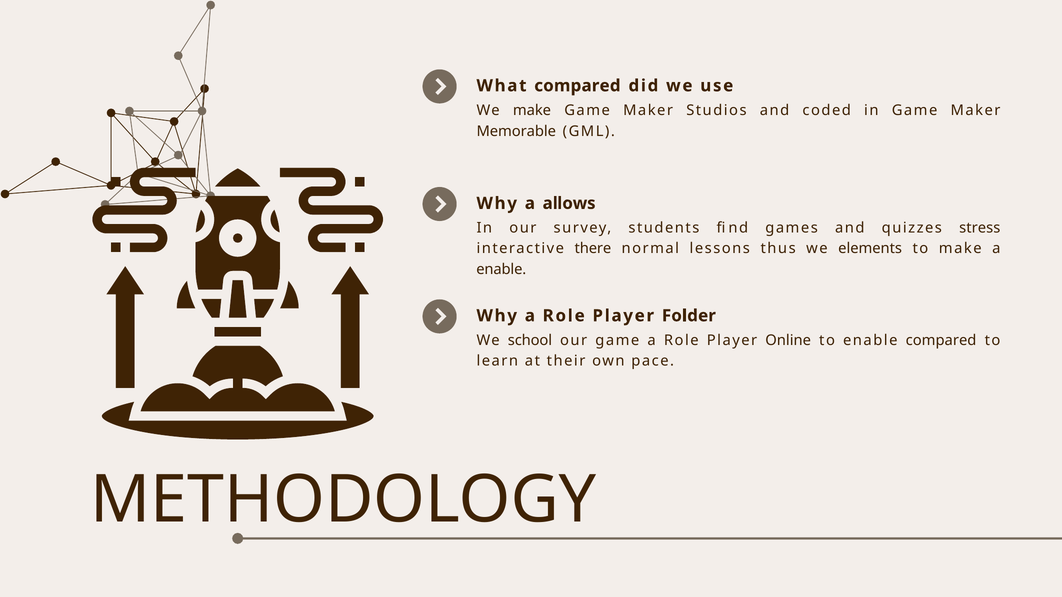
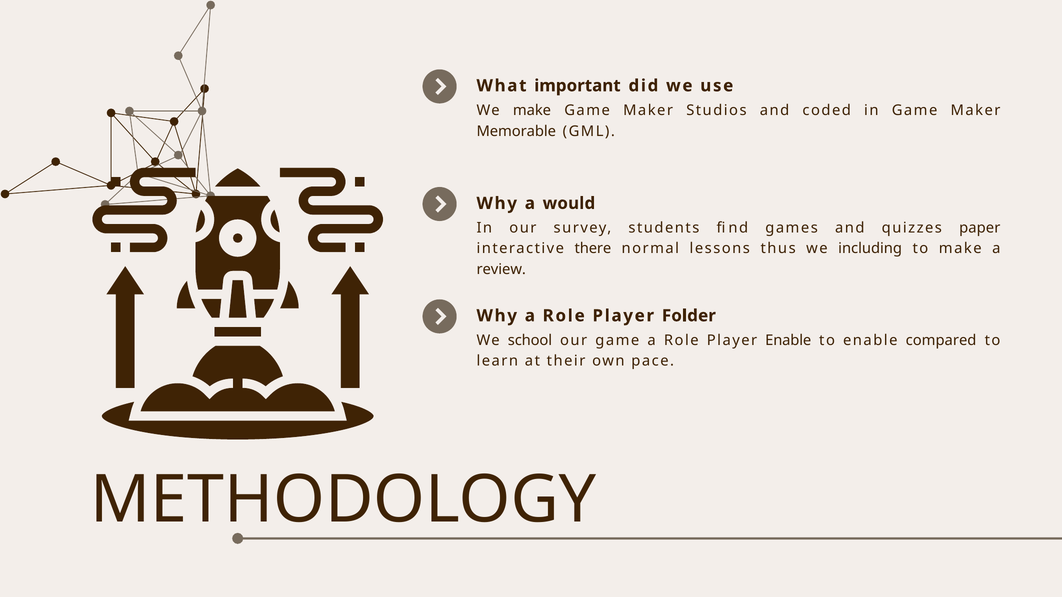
What compared: compared -> important
allows: allows -> would
stress: stress -> paper
elements: elements -> including
enable at (501, 269): enable -> review
Player Online: Online -> Enable
